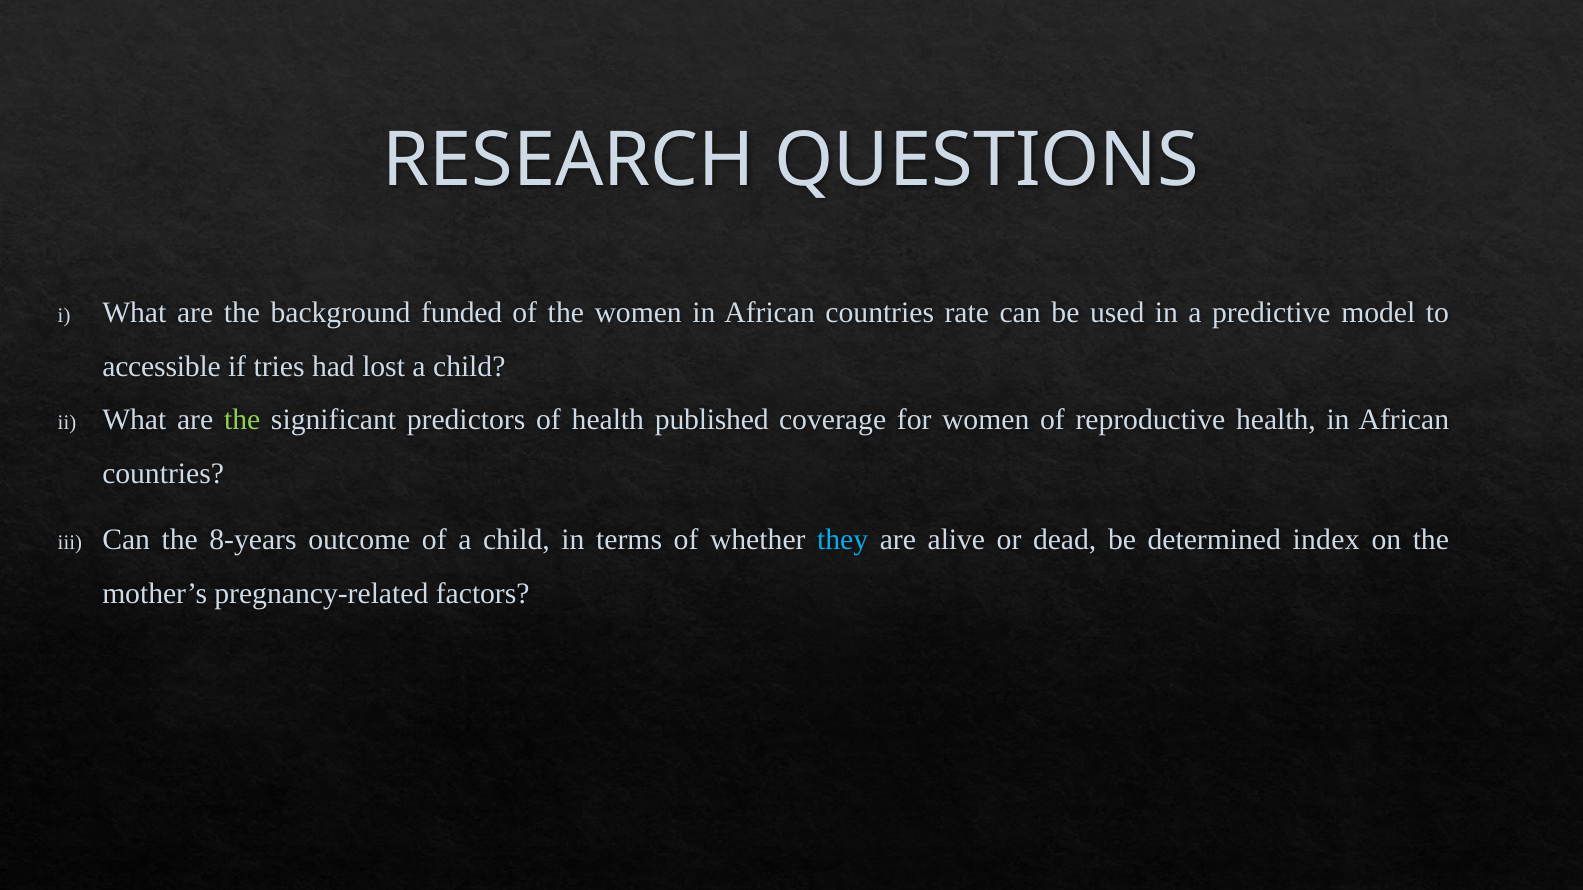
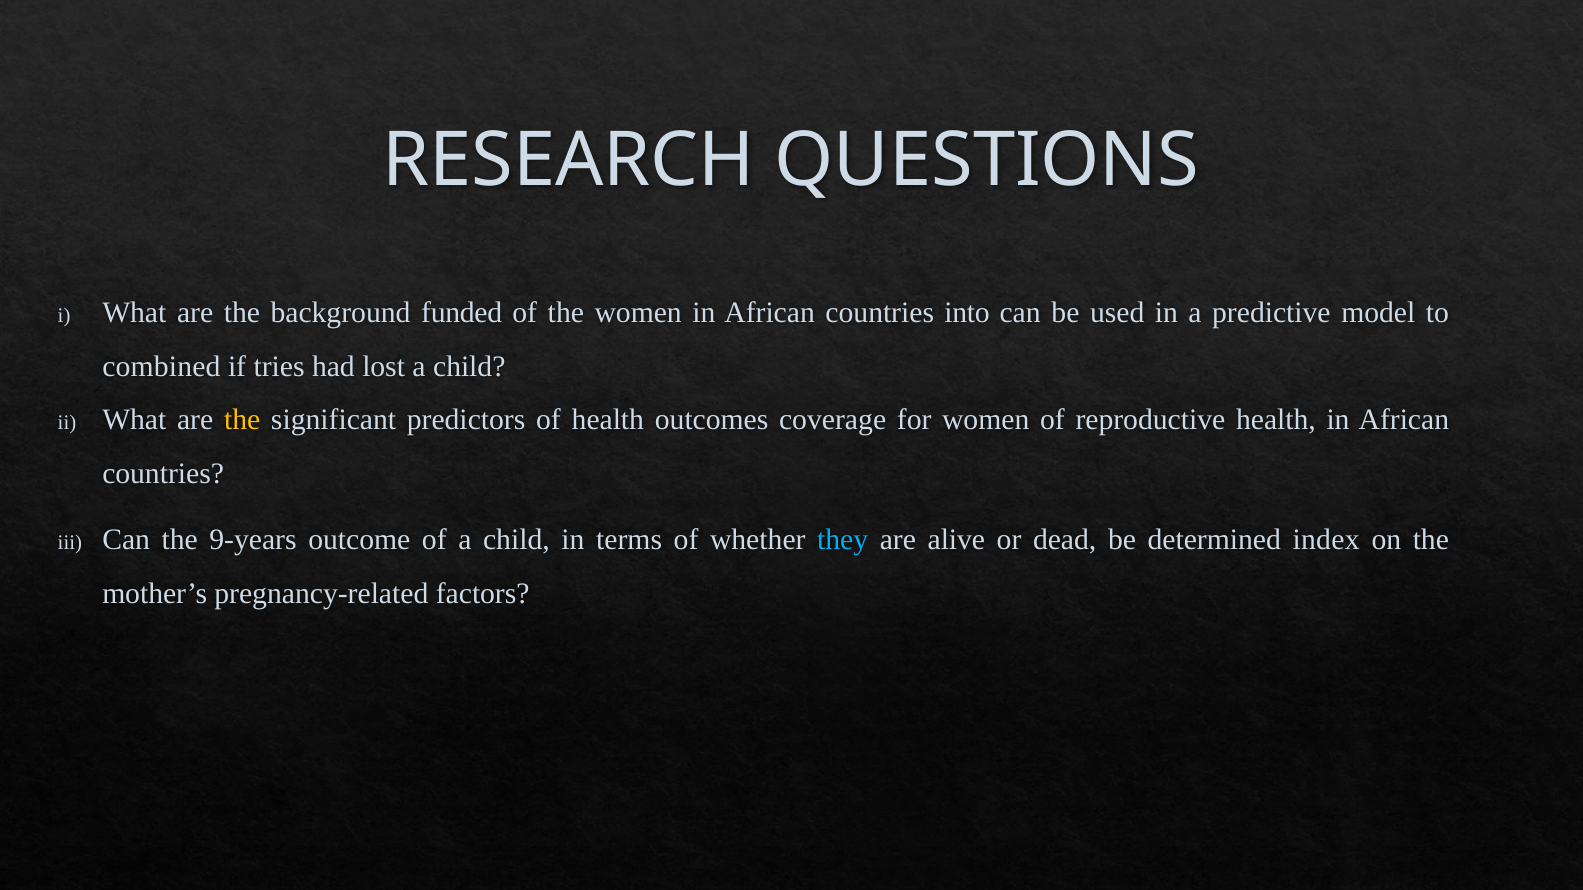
rate: rate -> into
accessible: accessible -> combined
the at (242, 420) colour: light green -> yellow
published: published -> outcomes
8-years: 8-years -> 9-years
